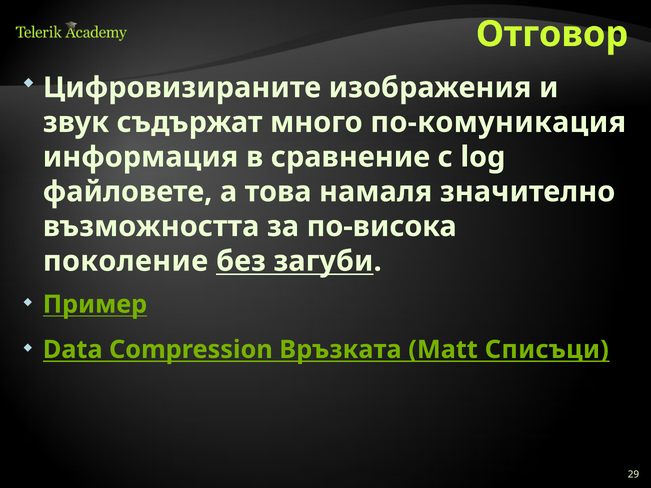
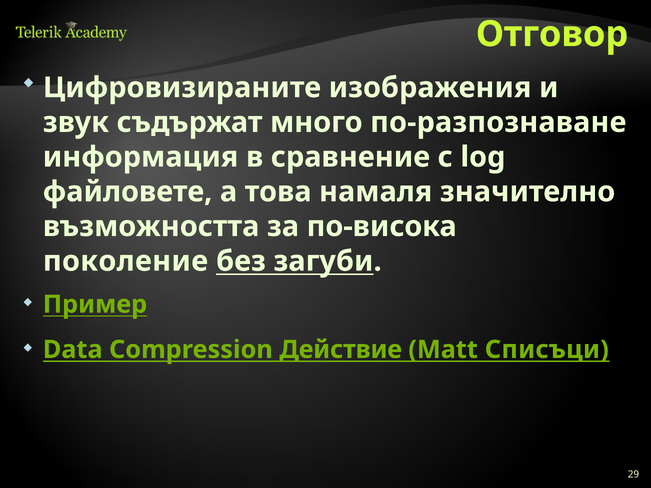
по-комуникация: по-комуникация -> по-разпознаване
Връзката: Връзката -> Действие
